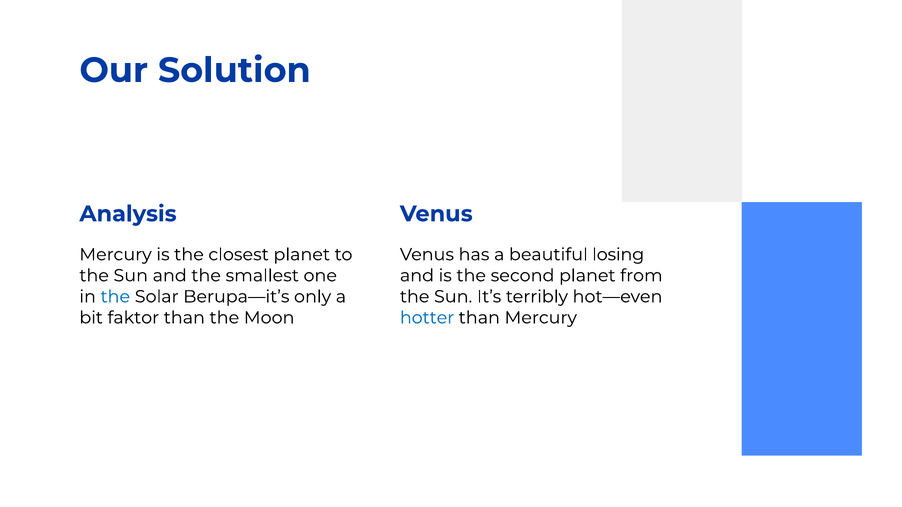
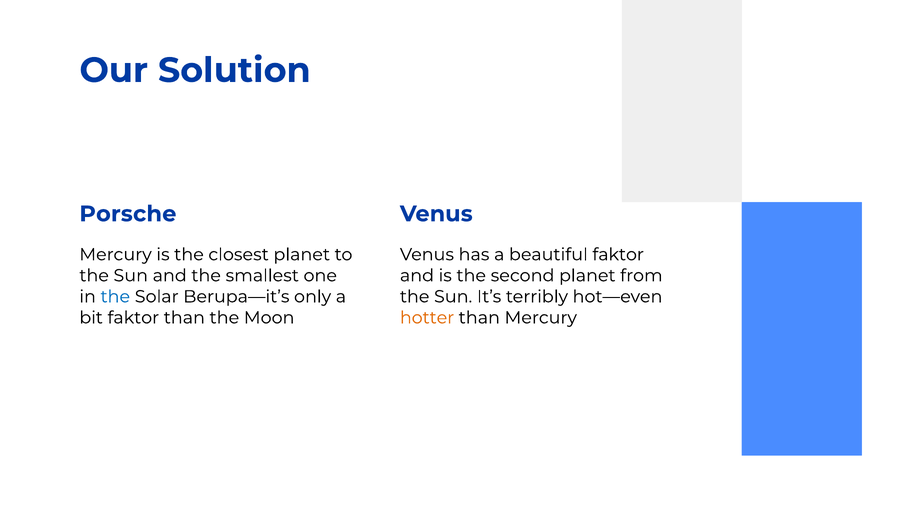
Analysis: Analysis -> Porsche
beautiful losing: losing -> faktor
hotter colour: blue -> orange
